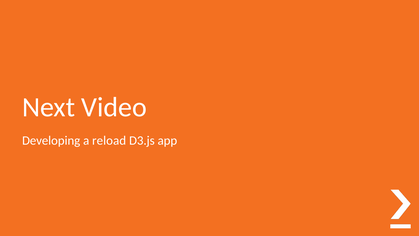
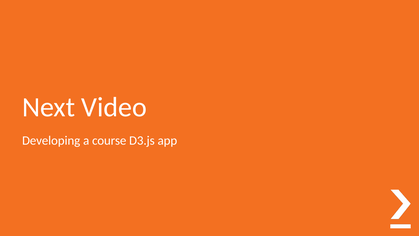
reload: reload -> course
